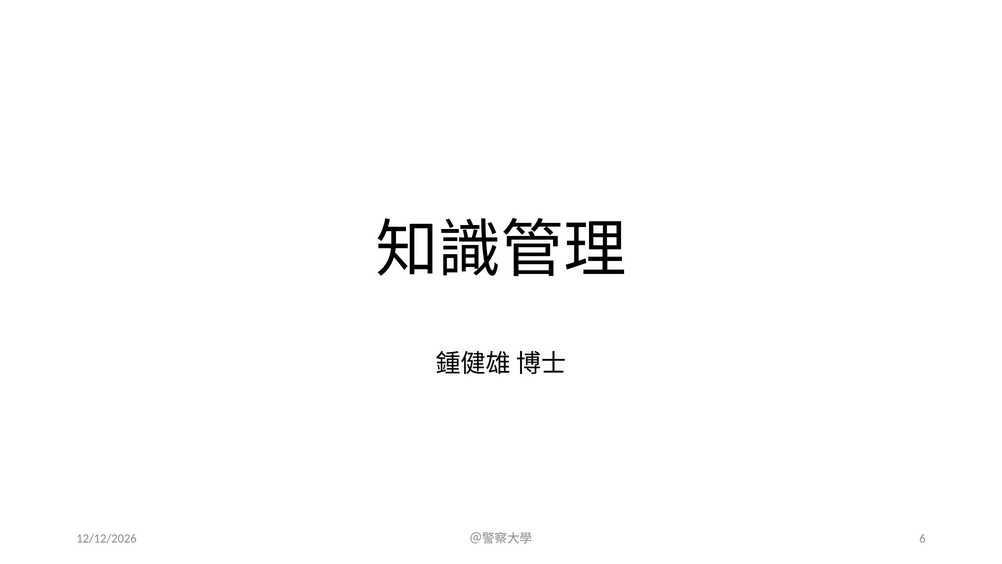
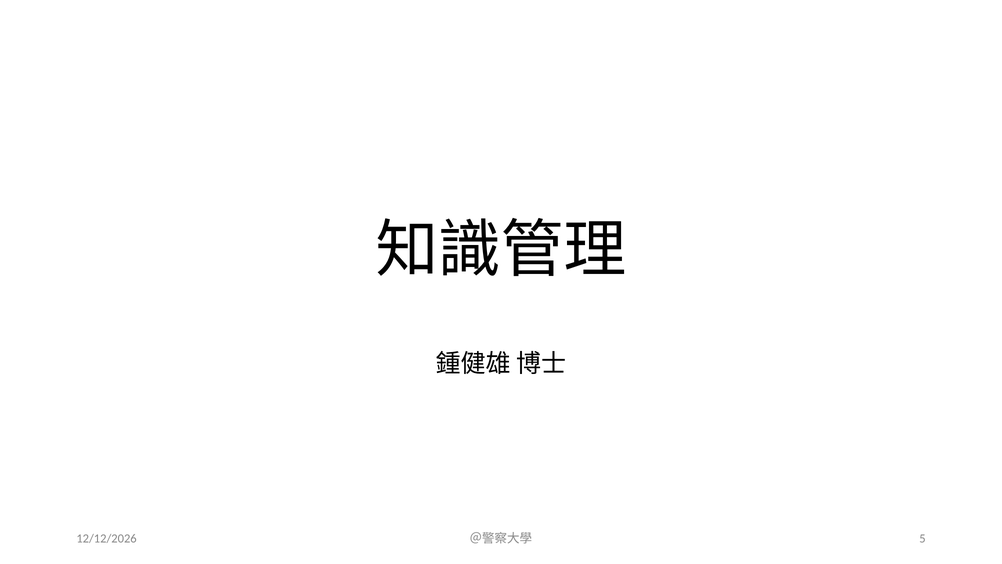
6: 6 -> 5
